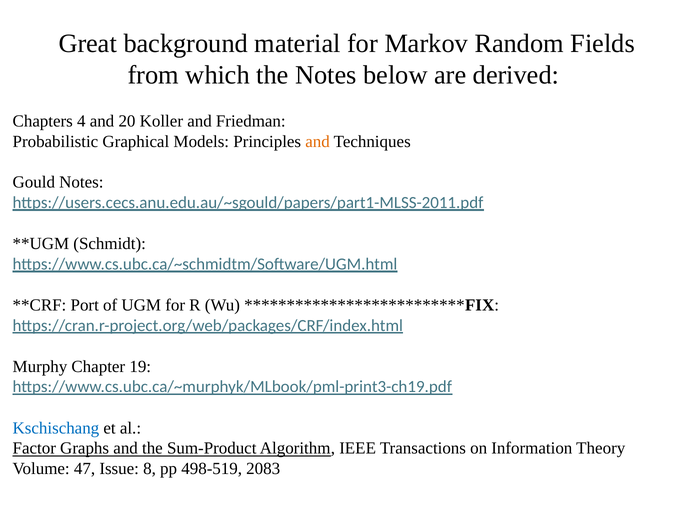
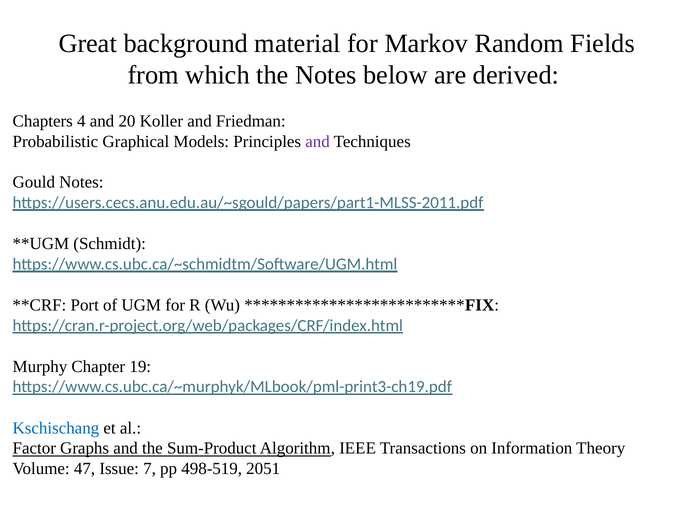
and at (318, 142) colour: orange -> purple
8: 8 -> 7
2083: 2083 -> 2051
